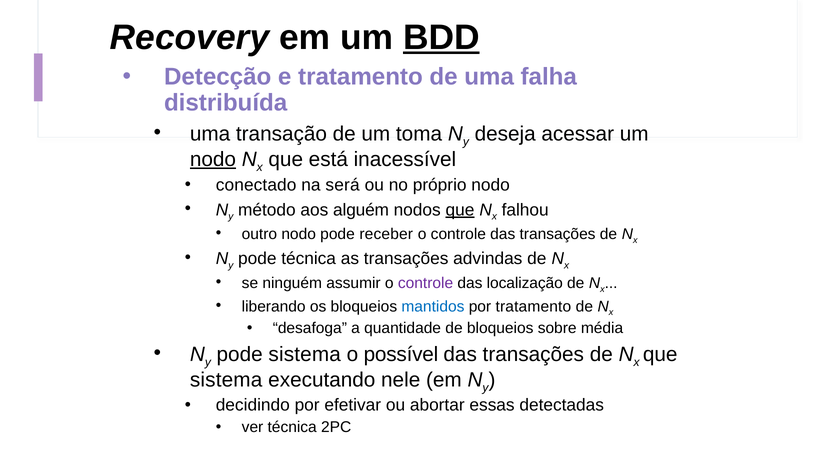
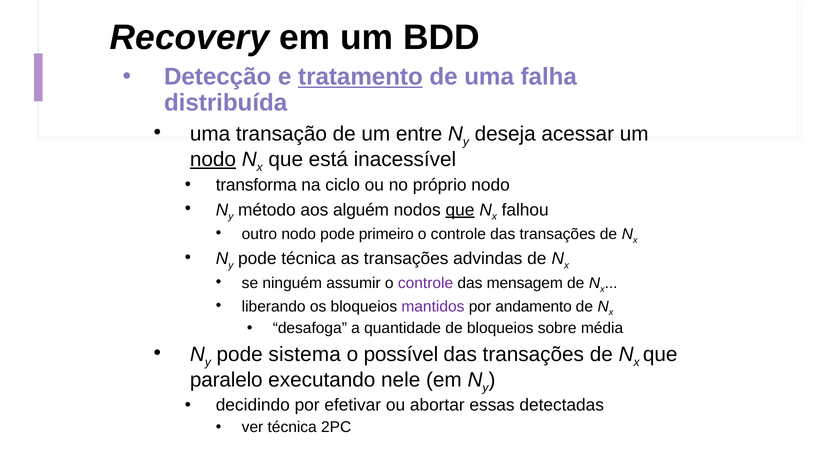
BDD underline: present -> none
tratamento at (360, 77) underline: none -> present
toma: toma -> entre
conectado: conectado -> transforma
será: será -> ciclo
receber: receber -> primeiro
localização: localização -> mensagem
mantidos colour: blue -> purple
por tratamento: tratamento -> andamento
sistema at (226, 380): sistema -> paralelo
